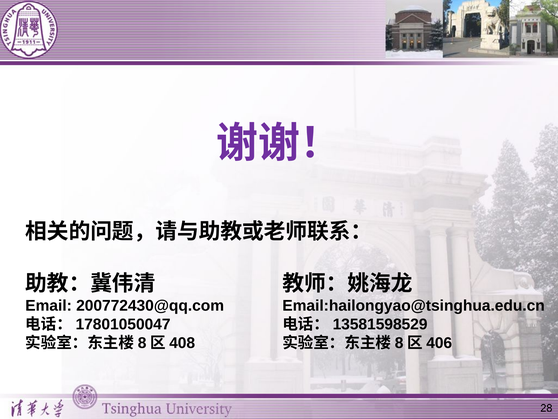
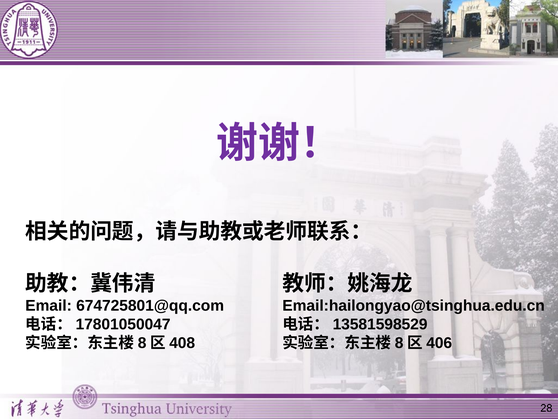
200772430@qq.com: 200772430@qq.com -> 674725801@qq.com
